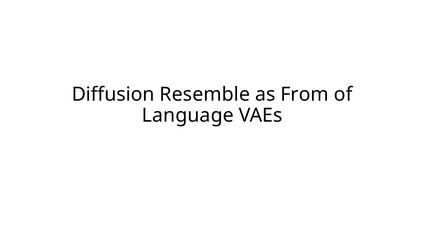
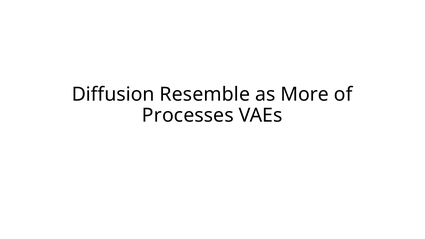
From: From -> More
Language: Language -> Processes
